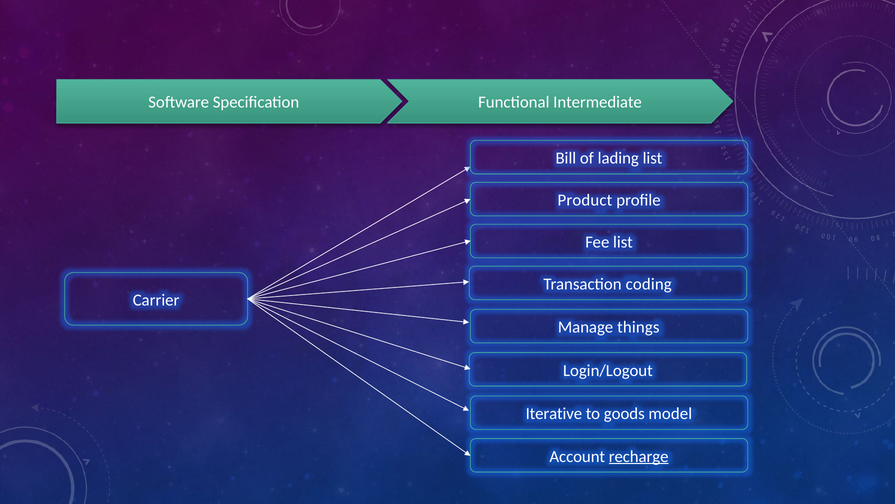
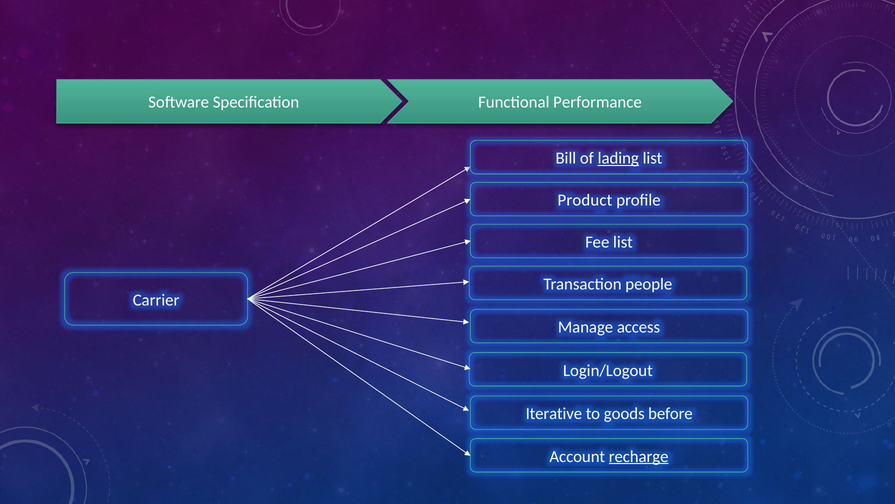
Intermediate: Intermediate -> Performance
lading underline: none -> present
coding: coding -> people
things: things -> access
model: model -> before
